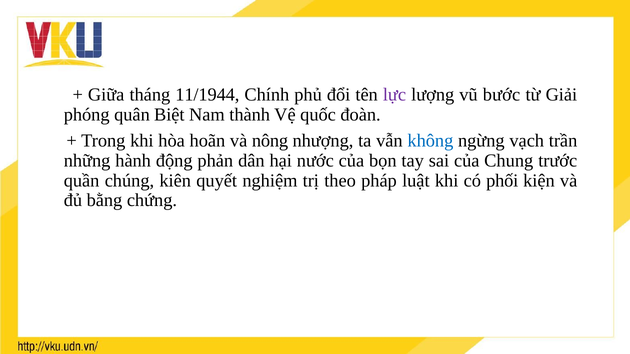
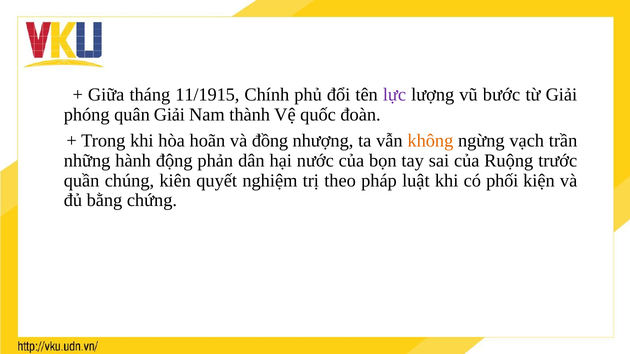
11/1944: 11/1944 -> 11/1915
quân Biệt: Biệt -> Giải
nông: nông -> đồng
không colour: blue -> orange
Chung: Chung -> Ruộng
